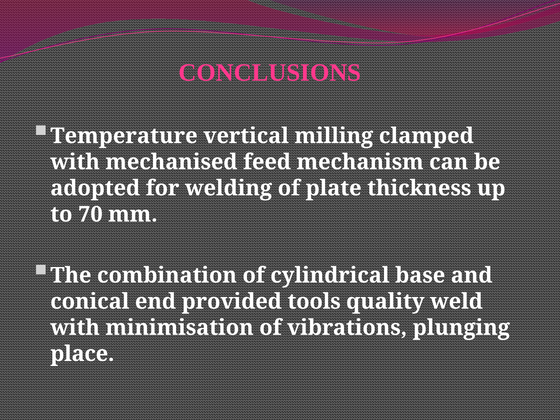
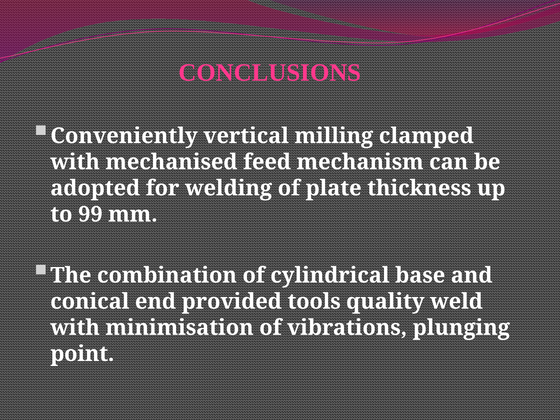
Temperature: Temperature -> Conveniently
70: 70 -> 99
place: place -> point
